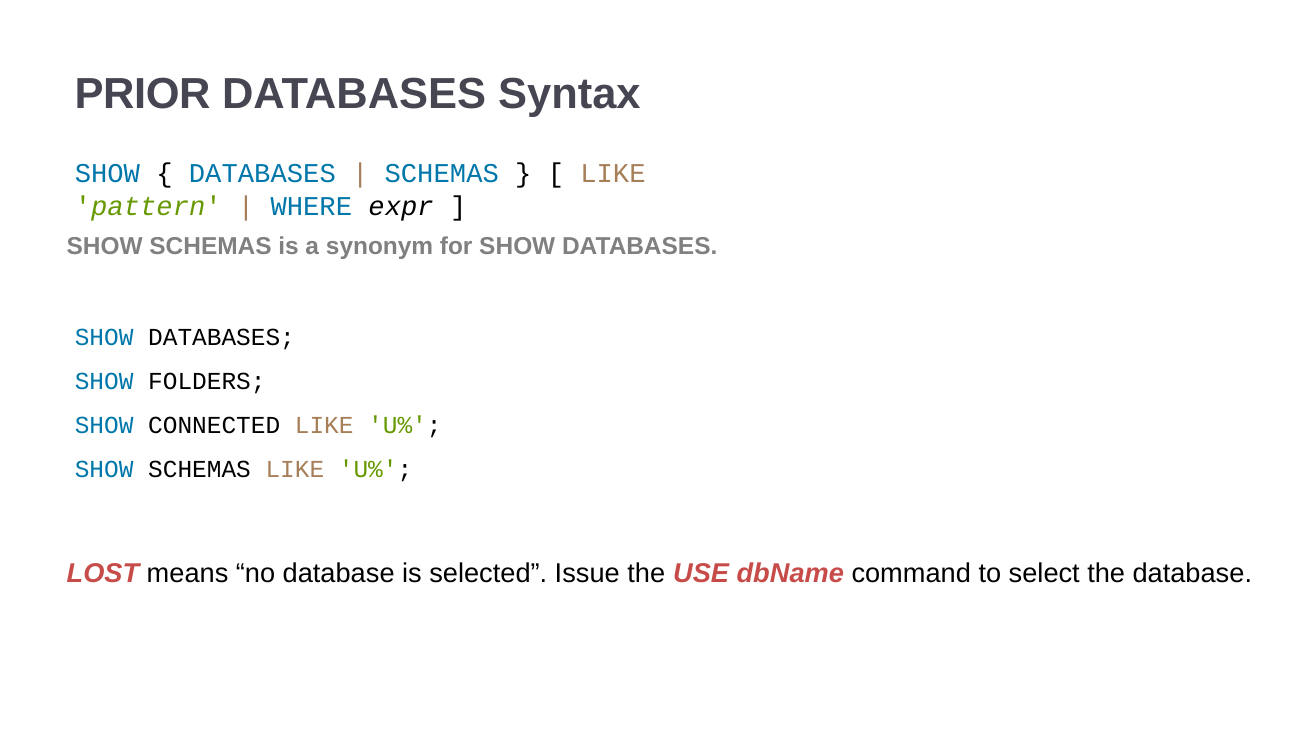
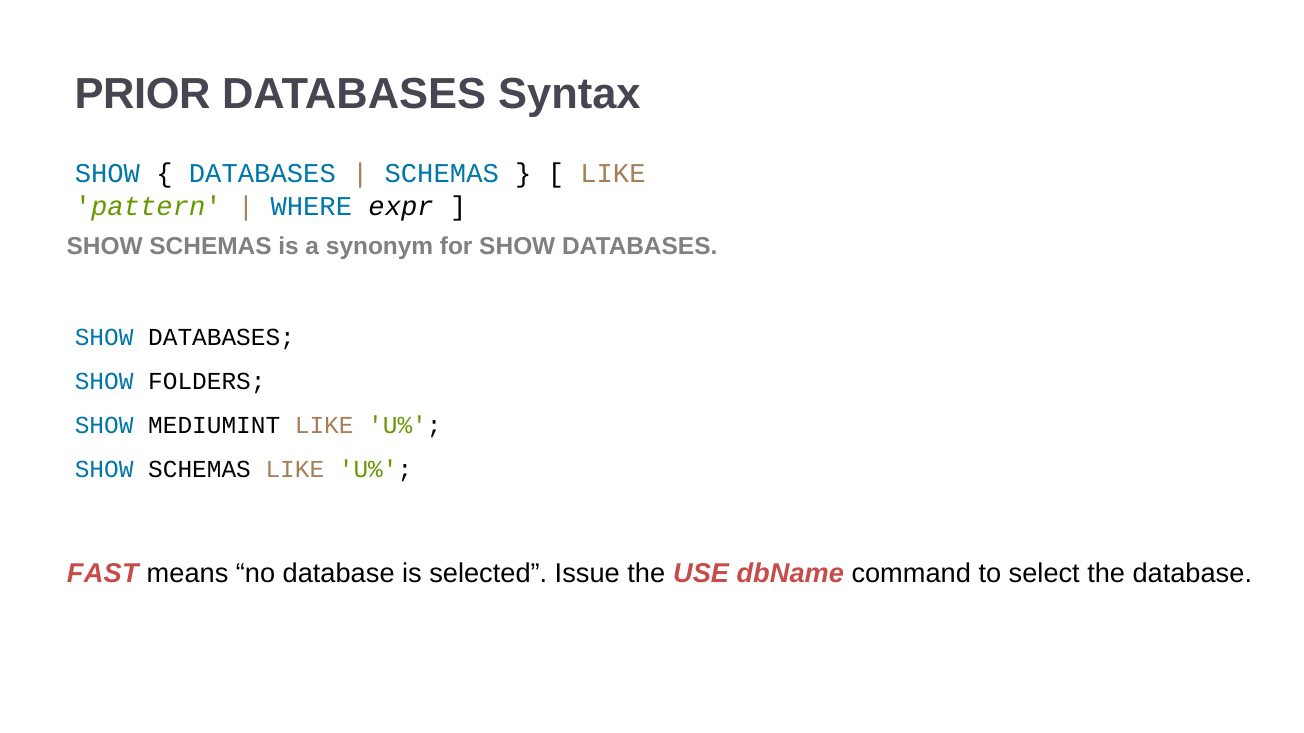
CONNECTED: CONNECTED -> MEDIUMINT
LOST: LOST -> FAST
